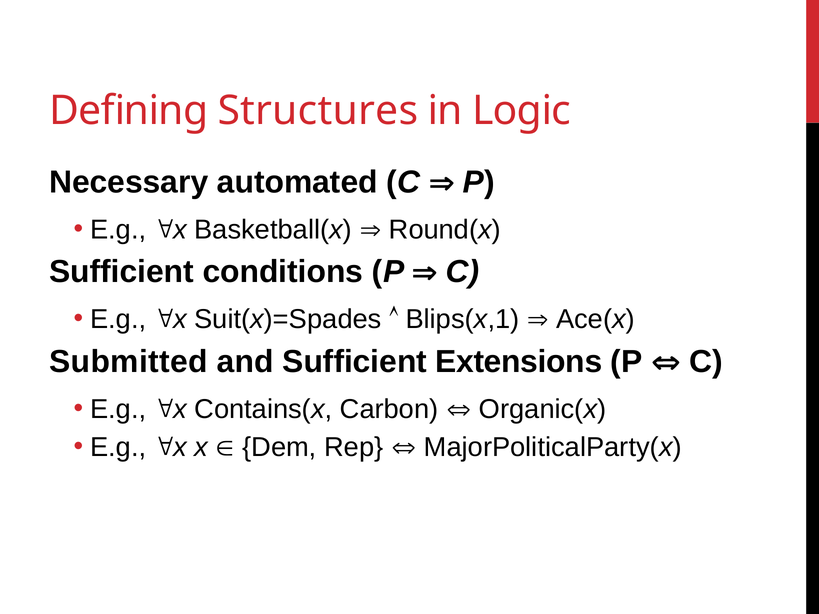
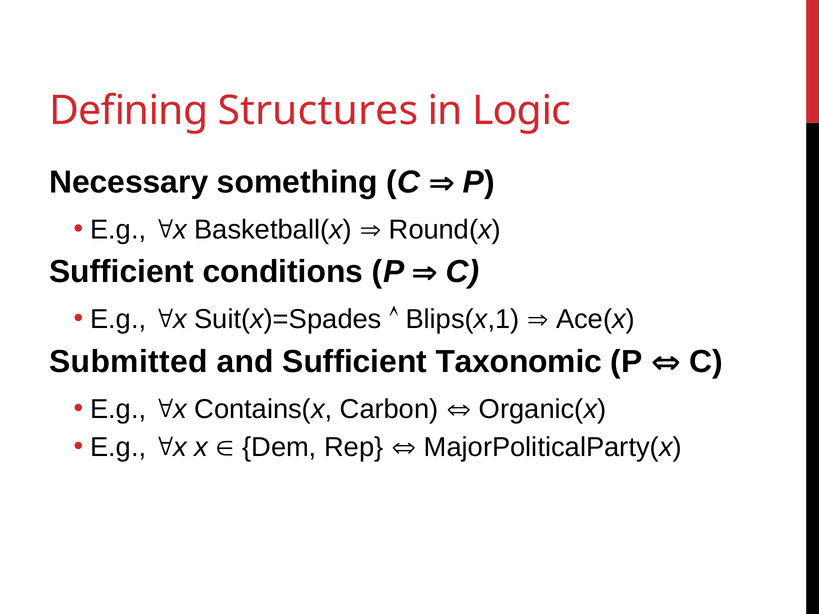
automated: automated -> something
Extensions: Extensions -> Taxonomic
